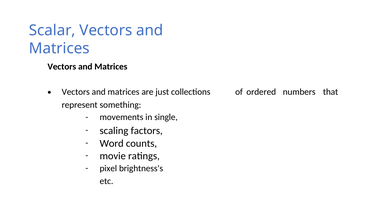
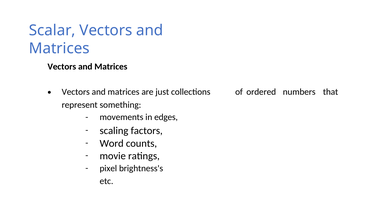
single: single -> edges
